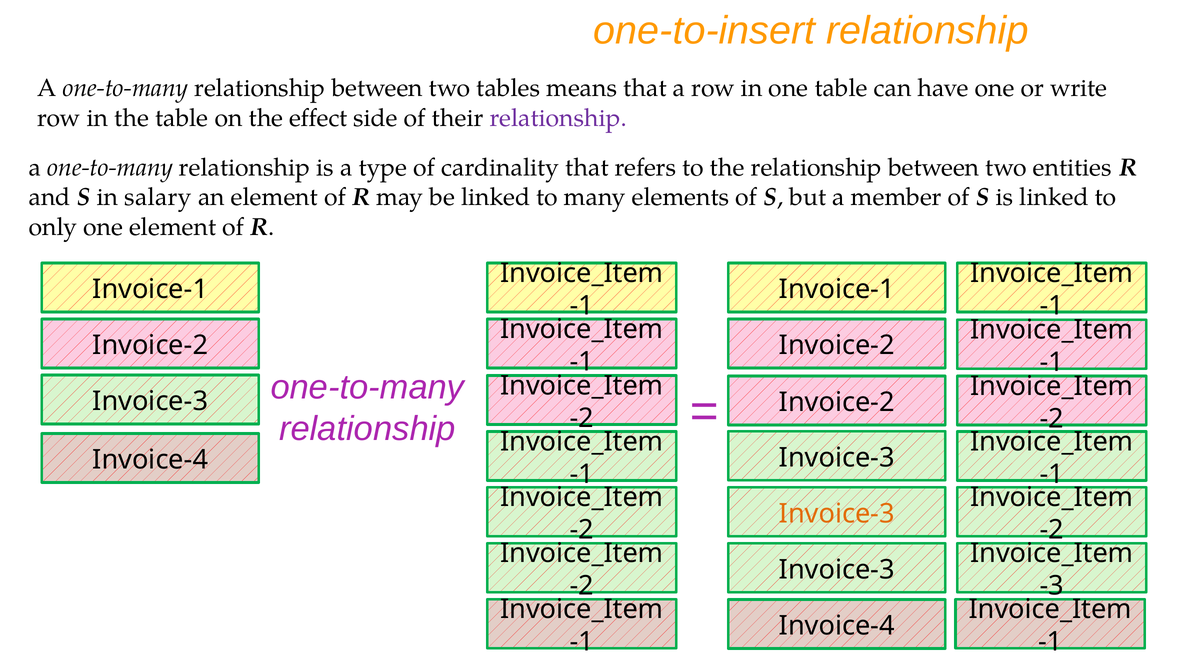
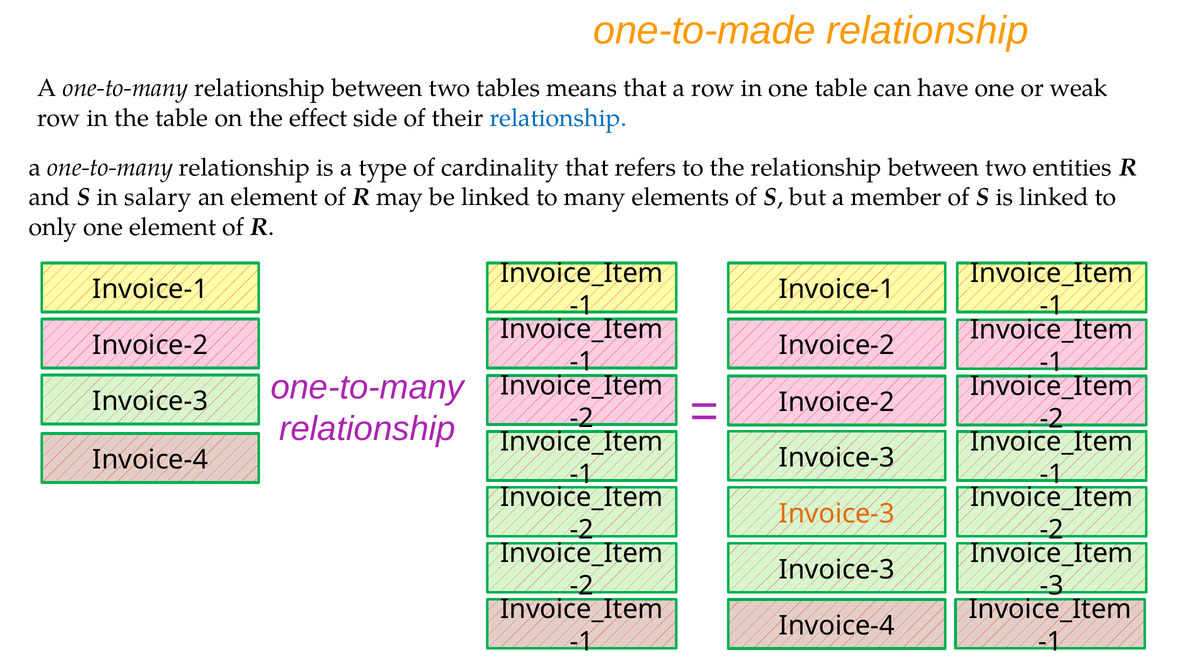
one-to-insert: one-to-insert -> one-to-made
write: write -> weak
relationship at (558, 118) colour: purple -> blue
